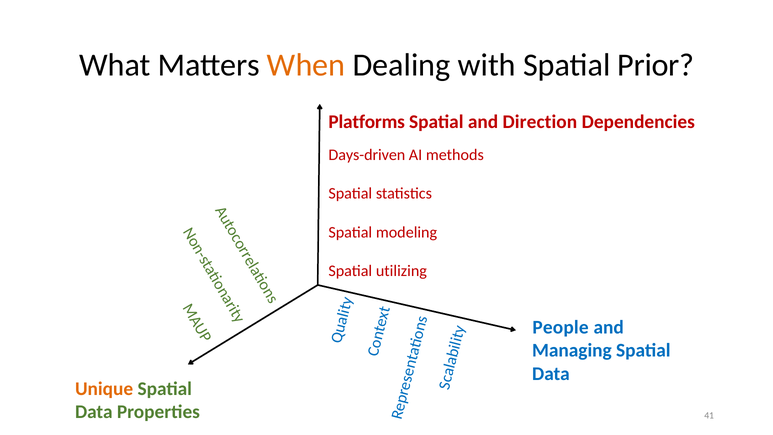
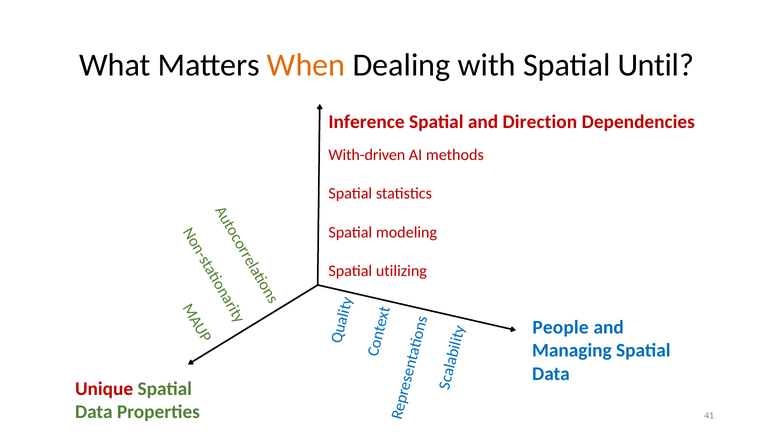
Prior: Prior -> Until
Platforms: Platforms -> Inference
Days-driven: Days-driven -> With-driven
Unique colour: orange -> red
